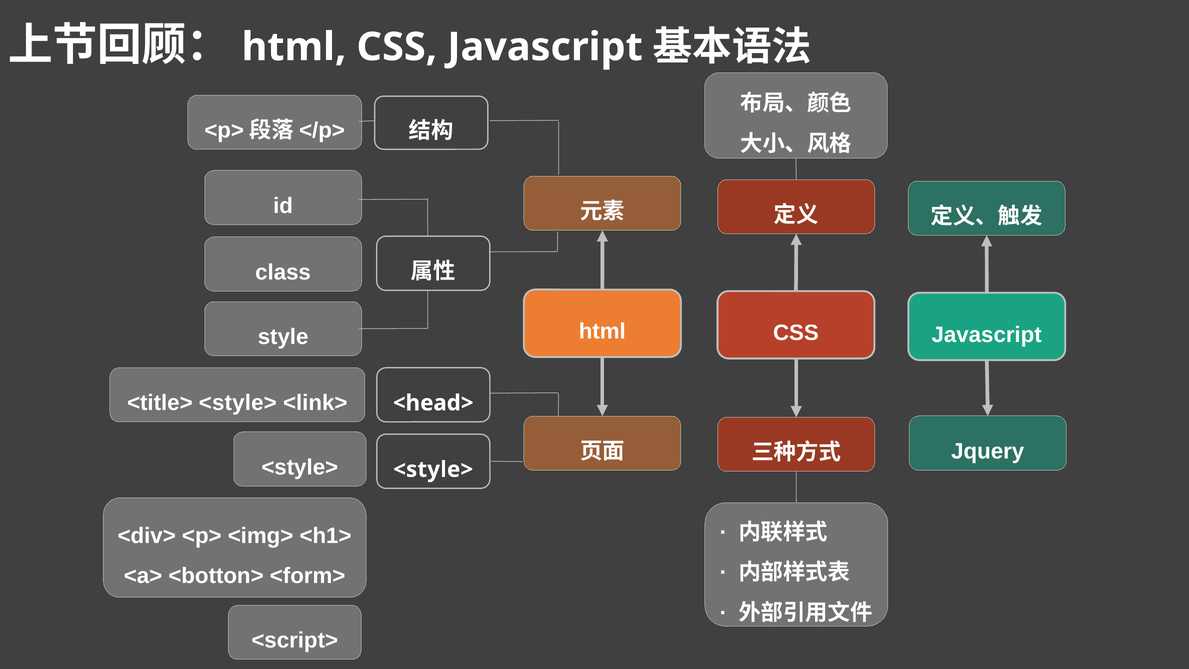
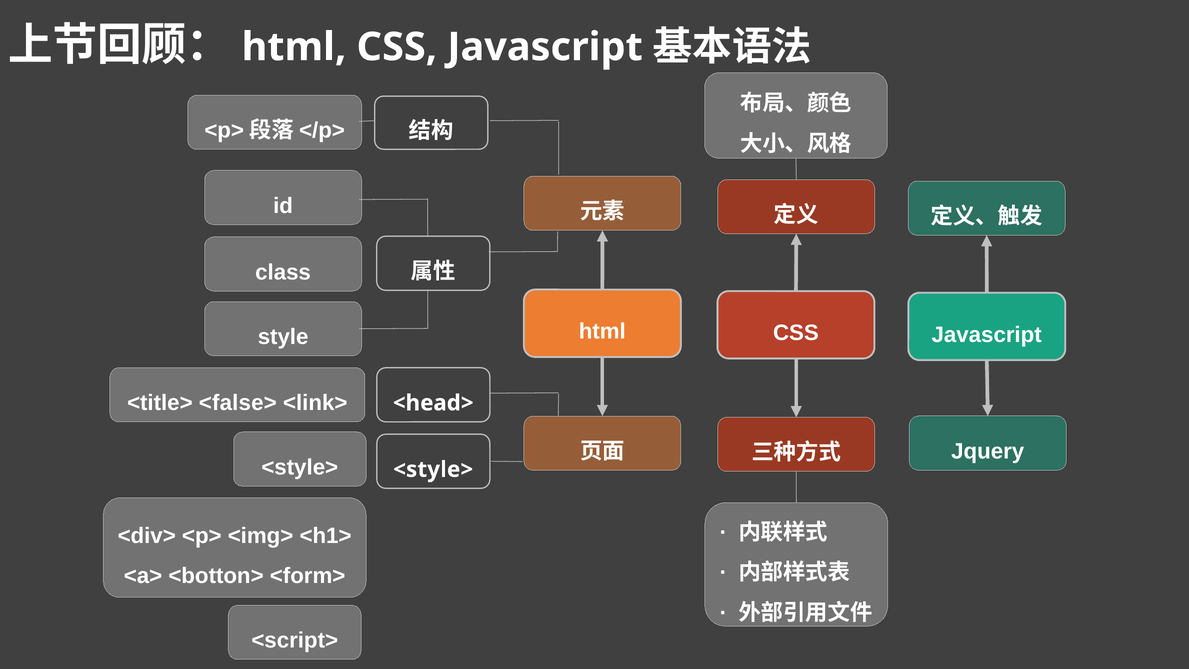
<title> <style>: <style> -> <false>
